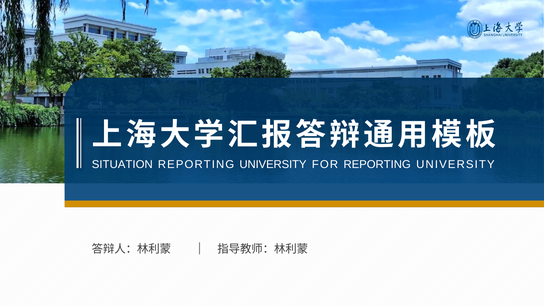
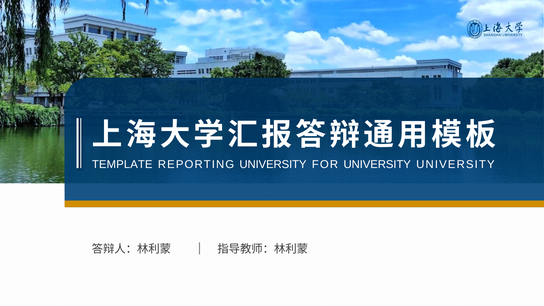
SITUATION: SITUATION -> TEMPLATE
FOR REPORTING: REPORTING -> UNIVERSITY
